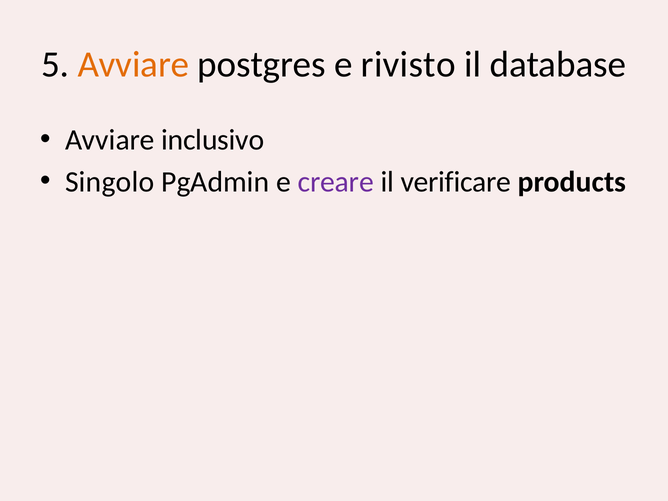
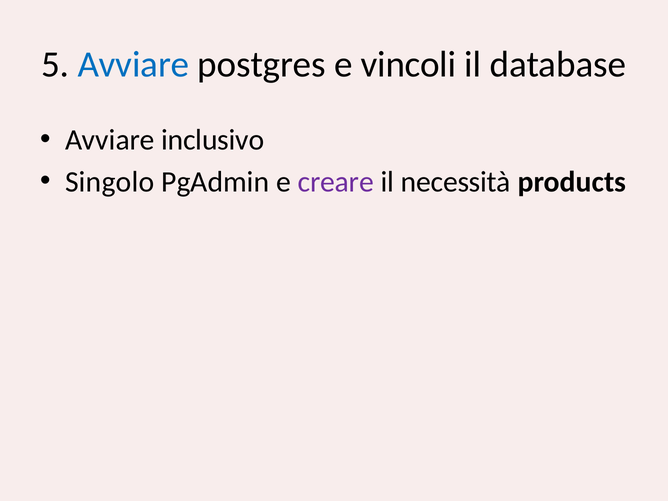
Avviare at (133, 64) colour: orange -> blue
rivisto: rivisto -> vincoli
verificare: verificare -> necessità
